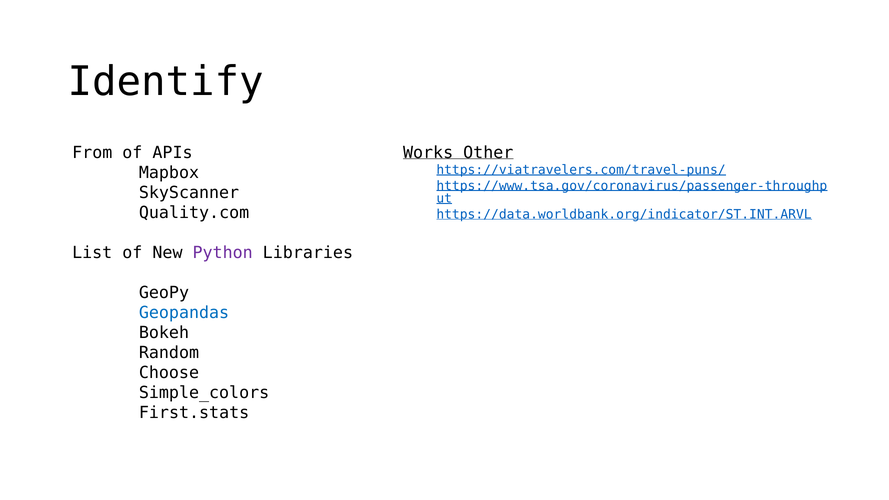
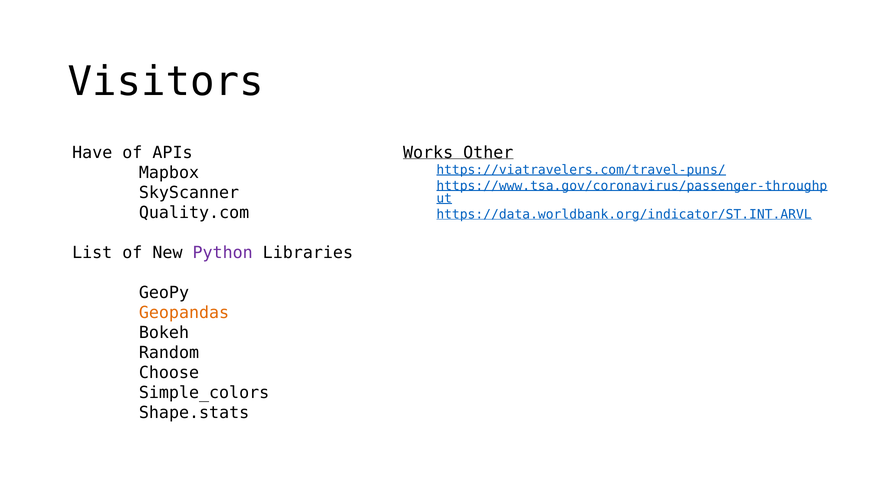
Identify: Identify -> Visitors
From: From -> Have
Geopandas colour: blue -> orange
First.stats: First.stats -> Shape.stats
